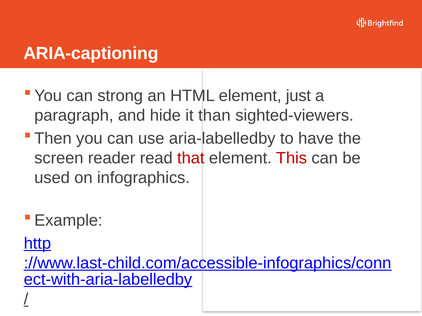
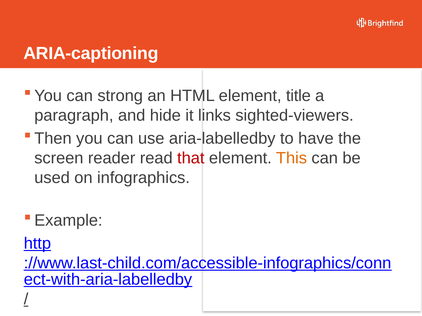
just: just -> title
than: than -> links
This colour: red -> orange
